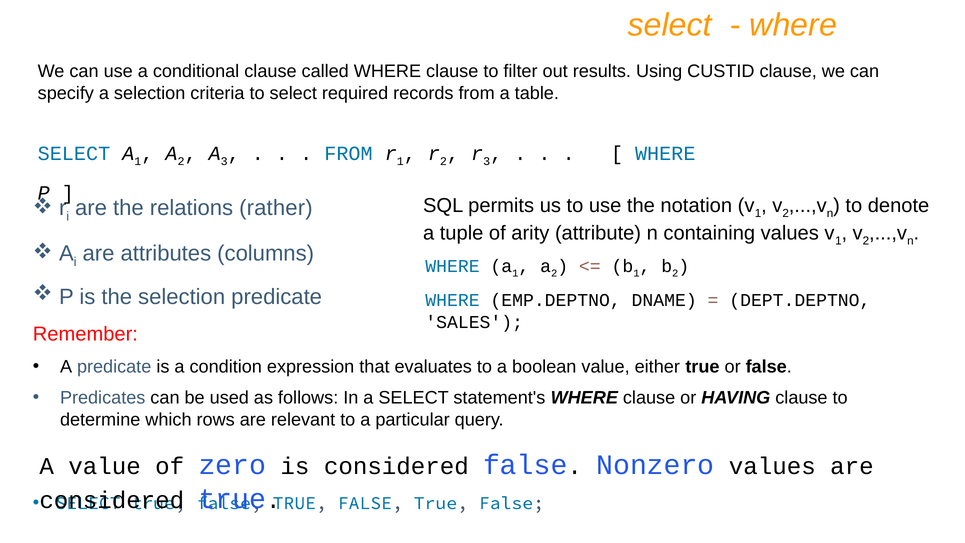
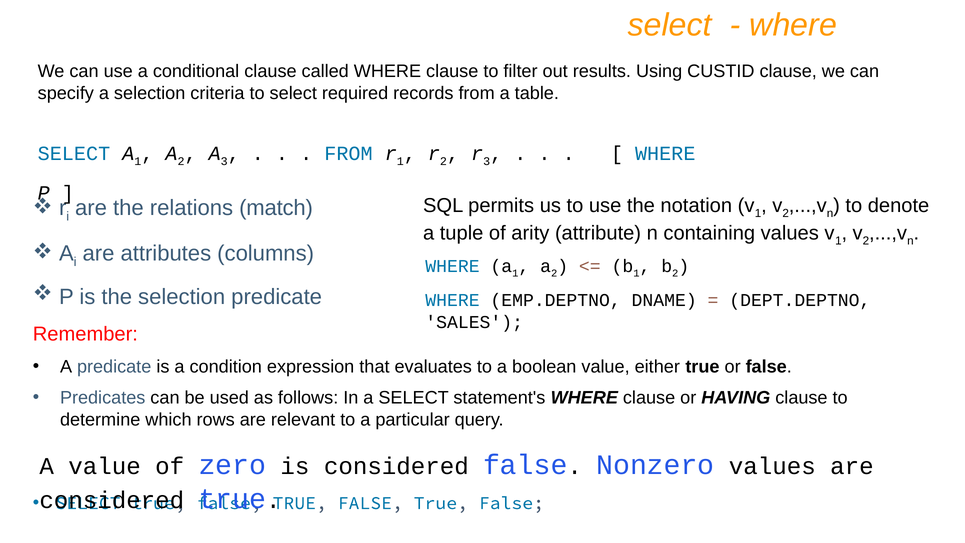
rather: rather -> match
